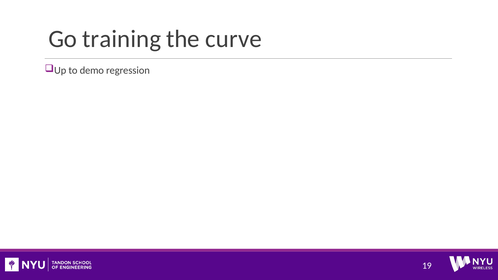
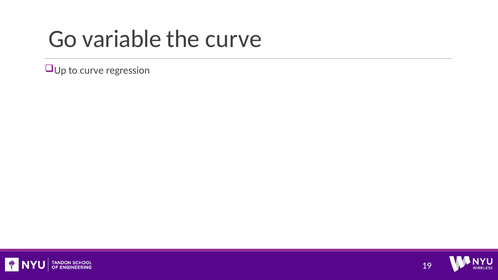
training: training -> variable
to demo: demo -> curve
